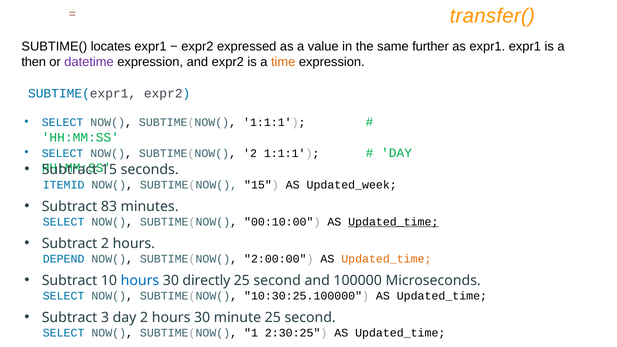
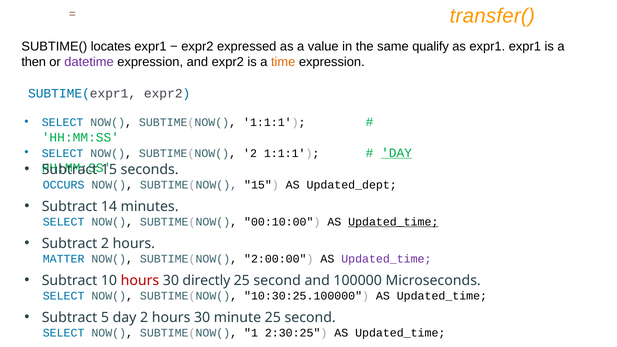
further: further -> qualify
DAY at (397, 153) underline: none -> present
ITEMID: ITEMID -> OCCURS
Updated_week: Updated_week -> Updated_dept
83: 83 -> 14
DEPEND: DEPEND -> MATTER
Updated_time at (386, 259) colour: orange -> purple
hours at (140, 281) colour: blue -> red
3: 3 -> 5
